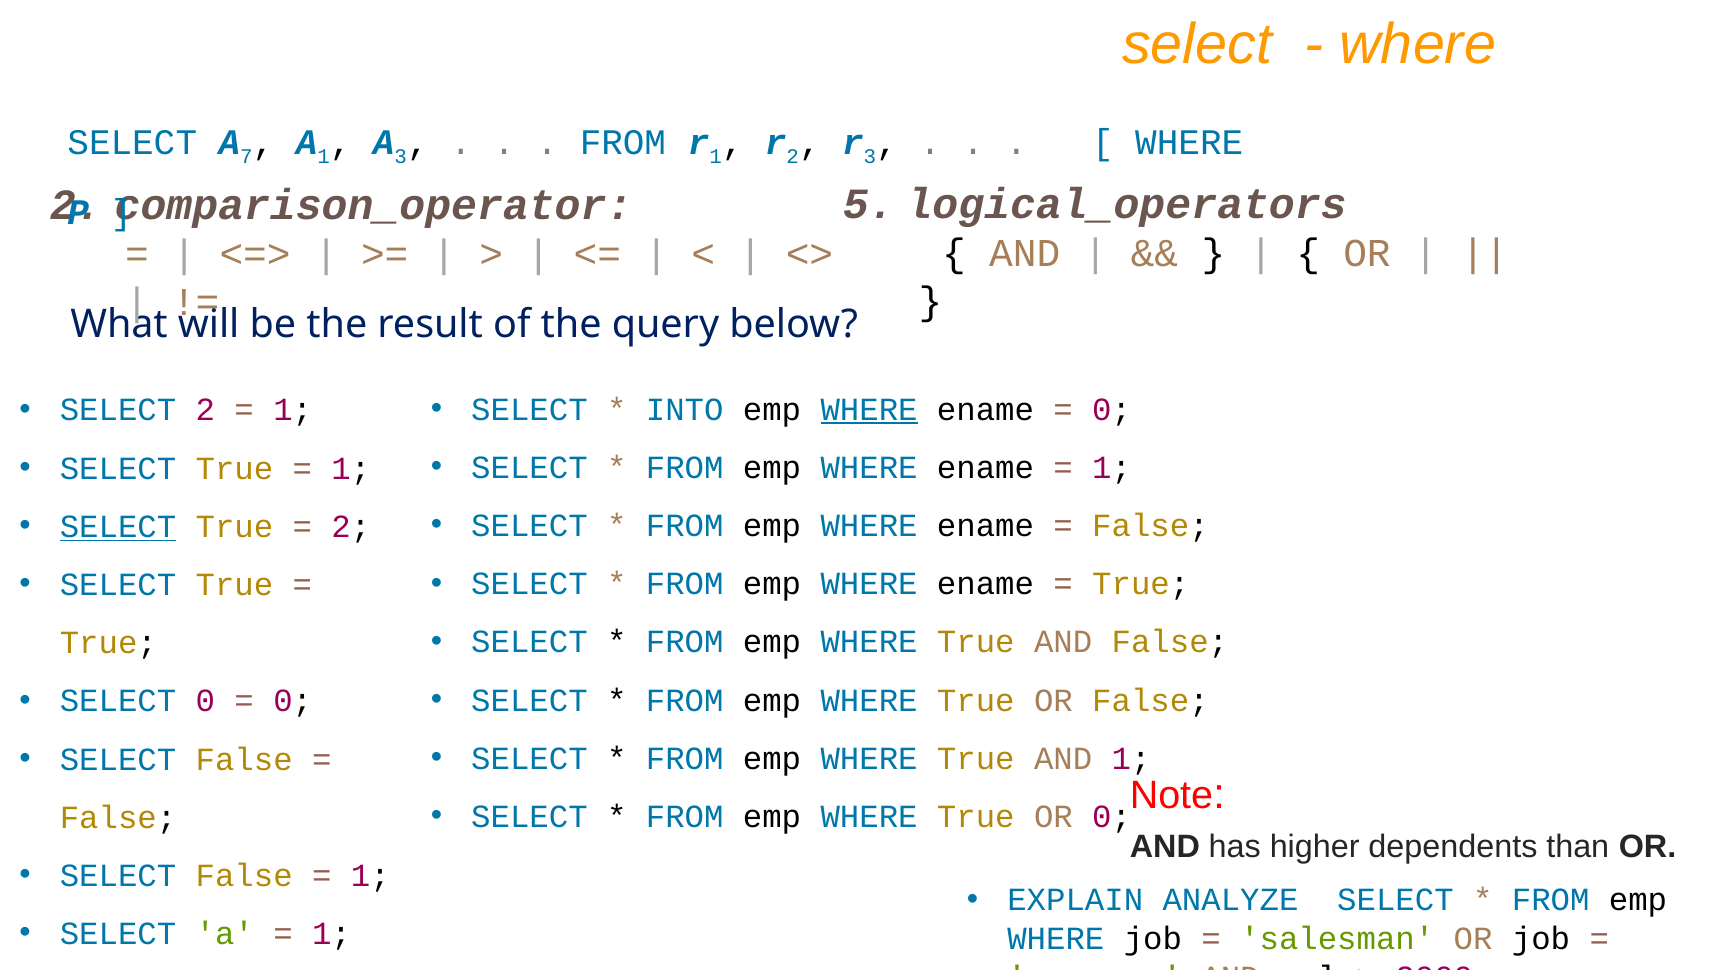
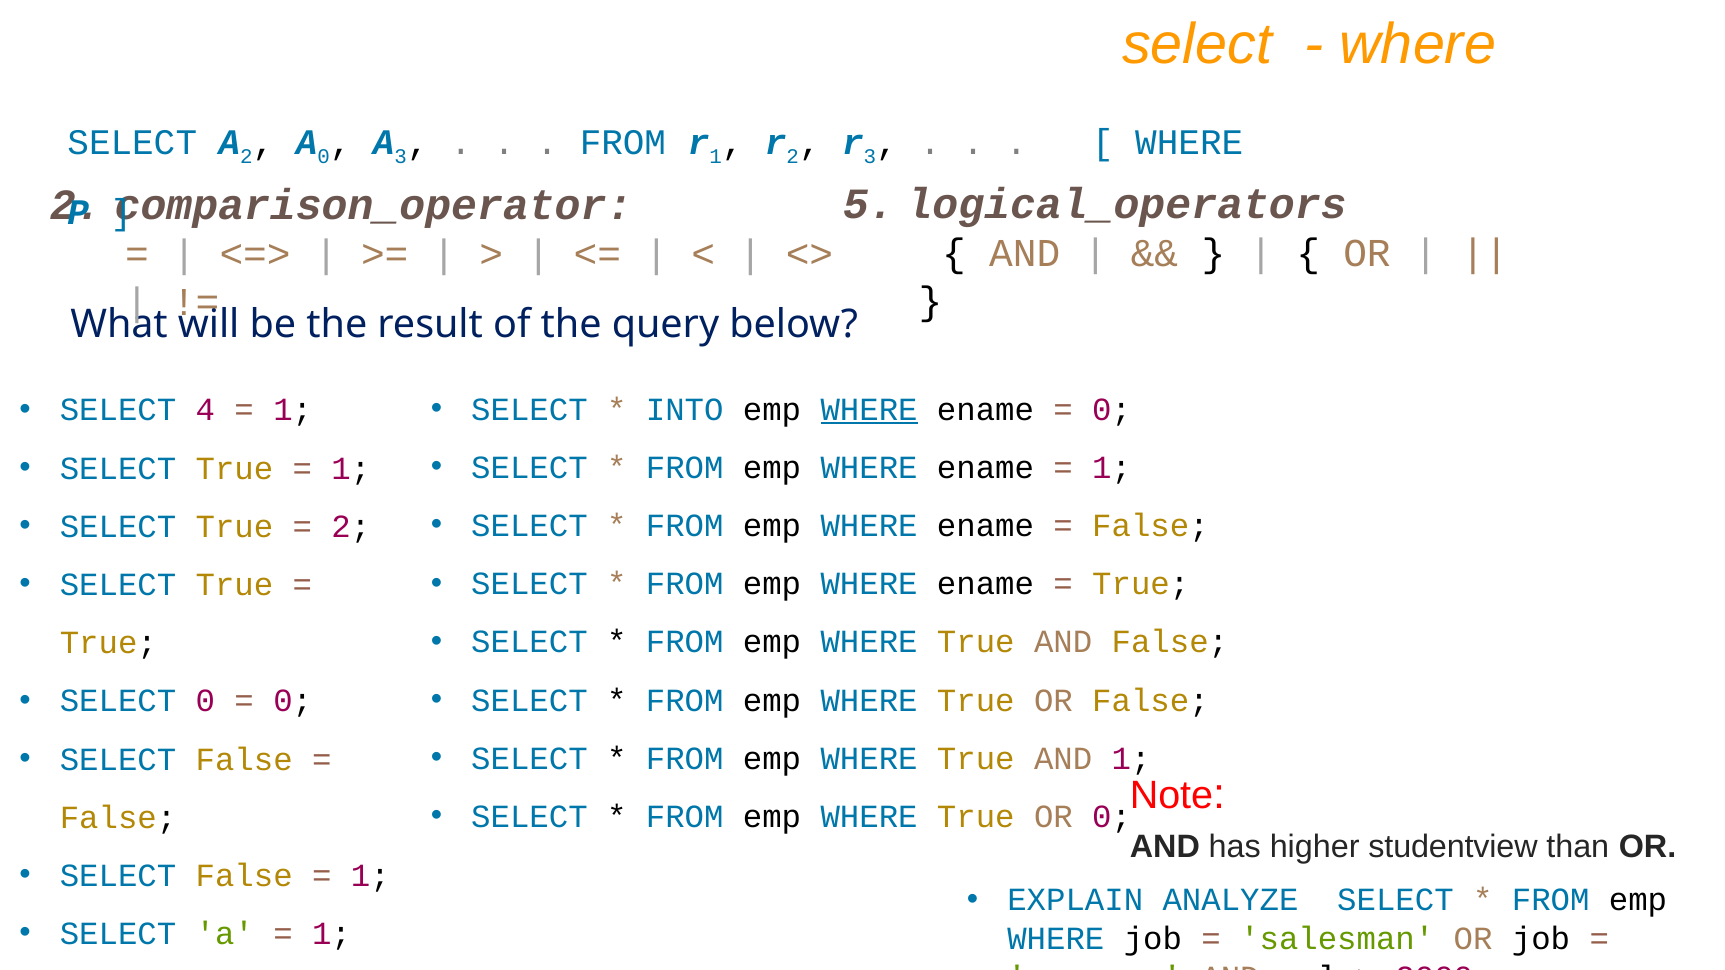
A 7: 7 -> 2
A 1: 1 -> 0
SELECT 2: 2 -> 4
SELECT at (118, 527) underline: present -> none
dependents: dependents -> studentview
